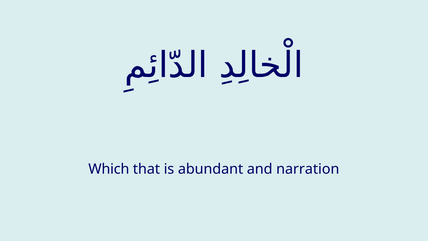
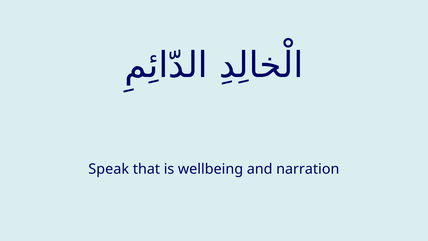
Which: Which -> Speak
abundant: abundant -> wellbeing
